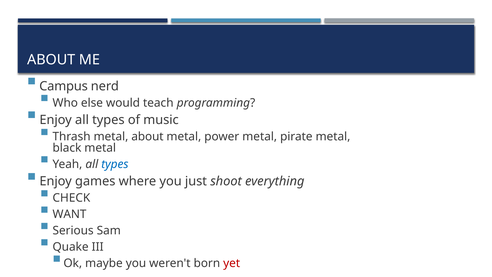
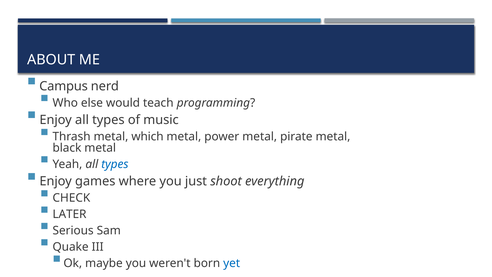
metal about: about -> which
WANT: WANT -> LATER
yet colour: red -> blue
